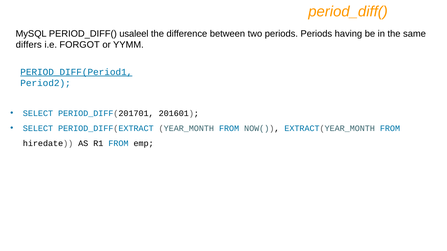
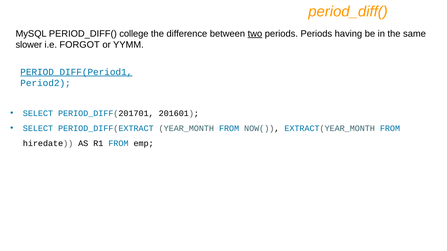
usaleel: usaleel -> college
two underline: none -> present
differs: differs -> slower
